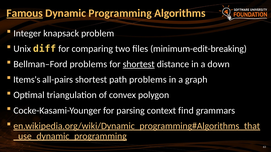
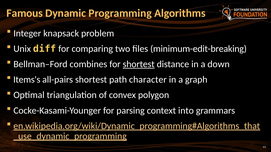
Famous underline: present -> none
Bellman–Ford problems: problems -> combines
path problems: problems -> character
find: find -> into
